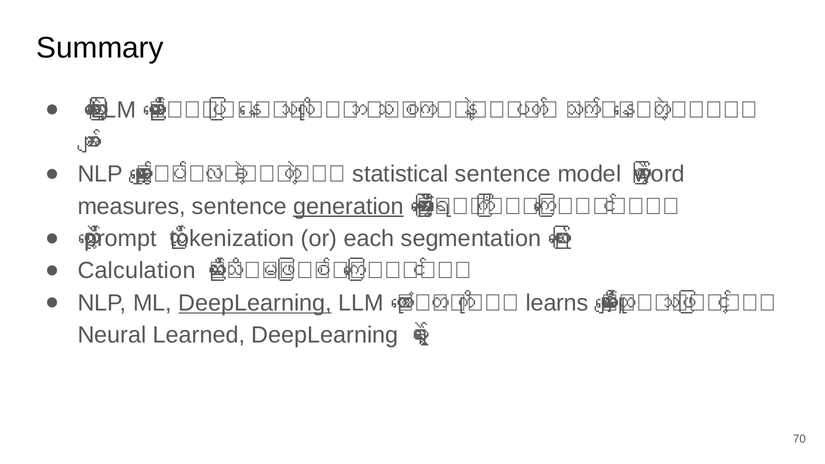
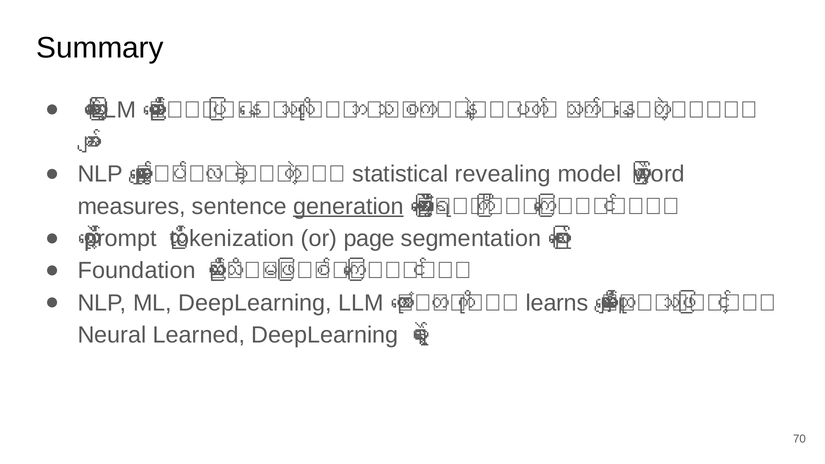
statistical sentence: sentence -> revealing
each: each -> page
Calculation: Calculation -> Foundation
DeepLearning at (255, 303) underline: present -> none
